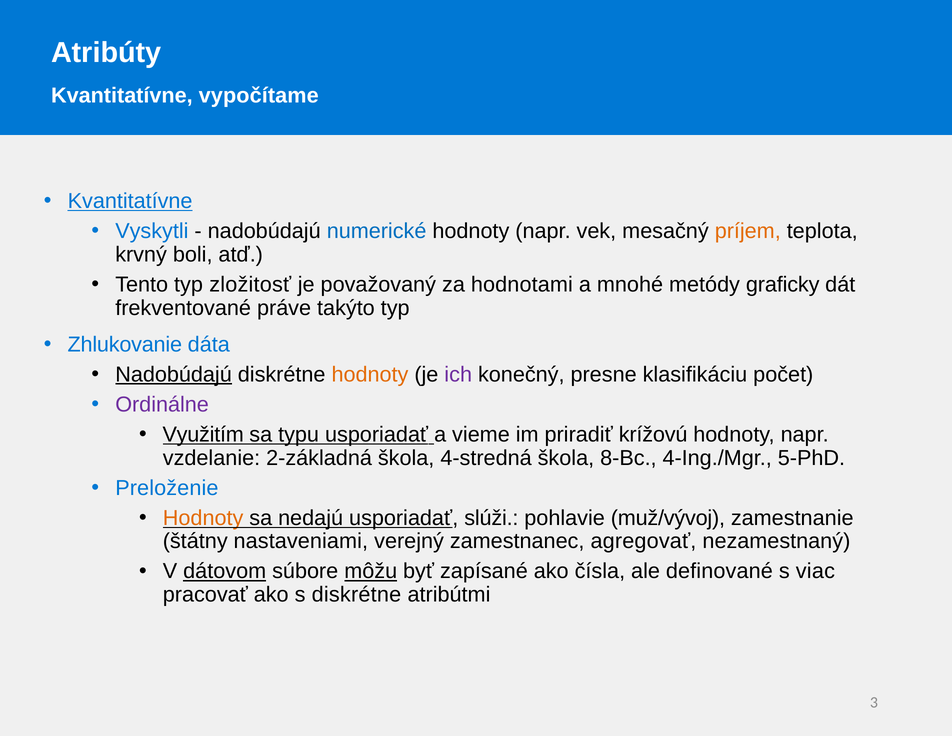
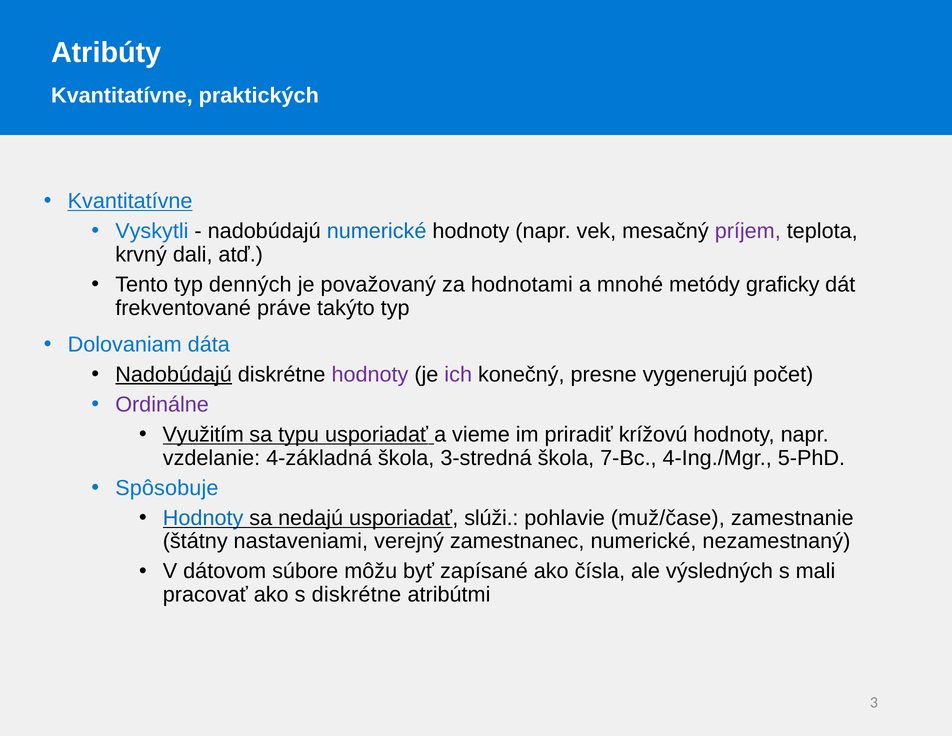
vypočítame: vypočítame -> praktických
príjem colour: orange -> purple
boli: boli -> dali
zložitosť: zložitosť -> denných
Zhlukovanie: Zhlukovanie -> Dolovaniam
hodnoty at (370, 374) colour: orange -> purple
klasifikáciu: klasifikáciu -> vygenerujú
2-základná: 2-základná -> 4-základná
4-stredná: 4-stredná -> 3-stredná
8-Bc: 8-Bc -> 7-Bc
Preloženie: Preloženie -> Spôsobuje
Hodnoty at (203, 518) colour: orange -> blue
muž/vývoj: muž/vývoj -> muž/čase
zamestnanec agregovať: agregovať -> numerické
dátovom underline: present -> none
môžu underline: present -> none
definované: definované -> výsledných
viac: viac -> mali
